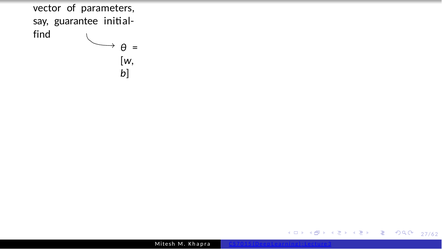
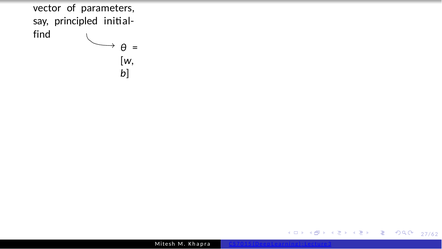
guarantee: guarantee -> principled
